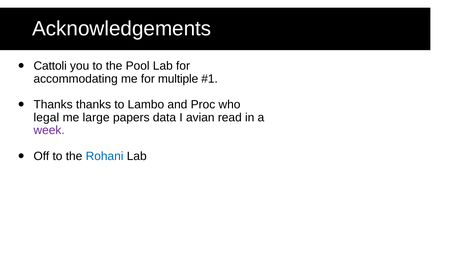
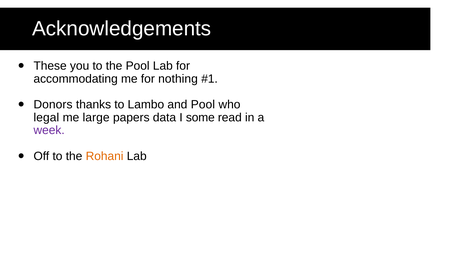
Cattoli: Cattoli -> These
multiple: multiple -> nothing
Thanks at (53, 104): Thanks -> Donors
and Proc: Proc -> Pool
avian: avian -> some
Rohani colour: blue -> orange
